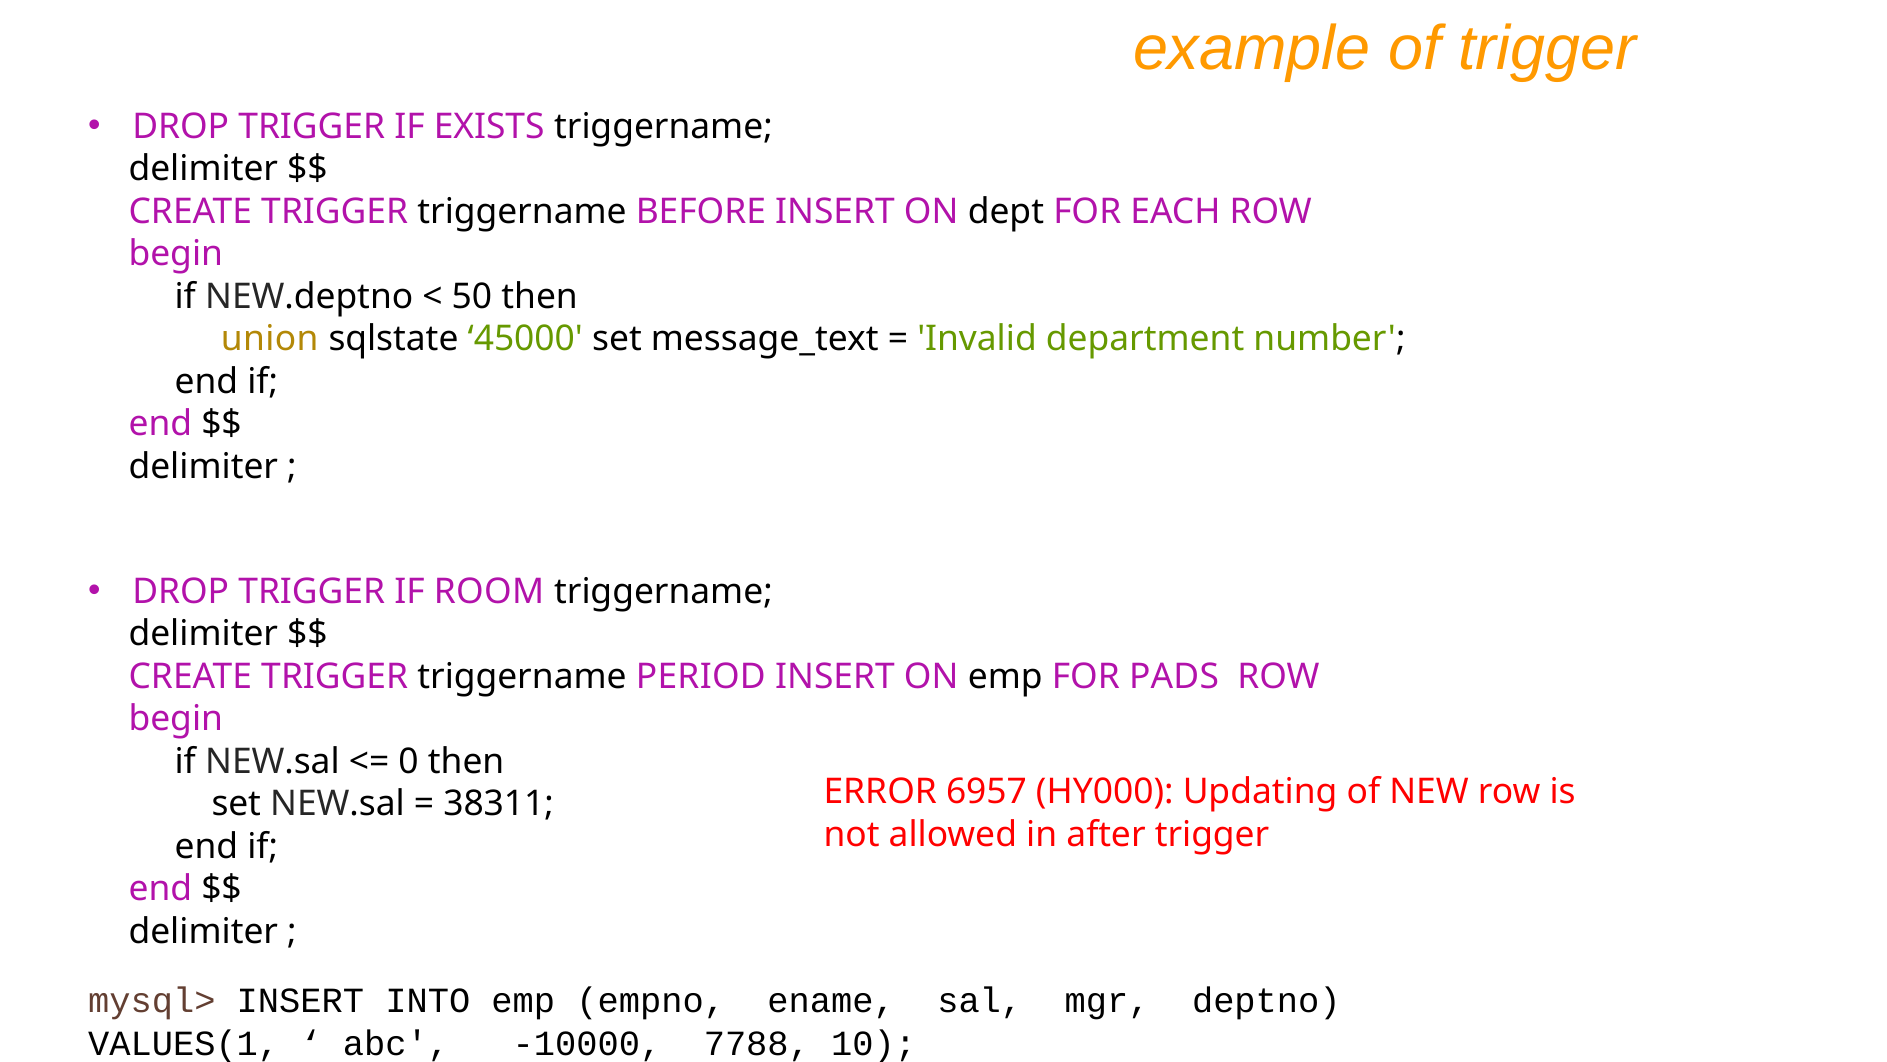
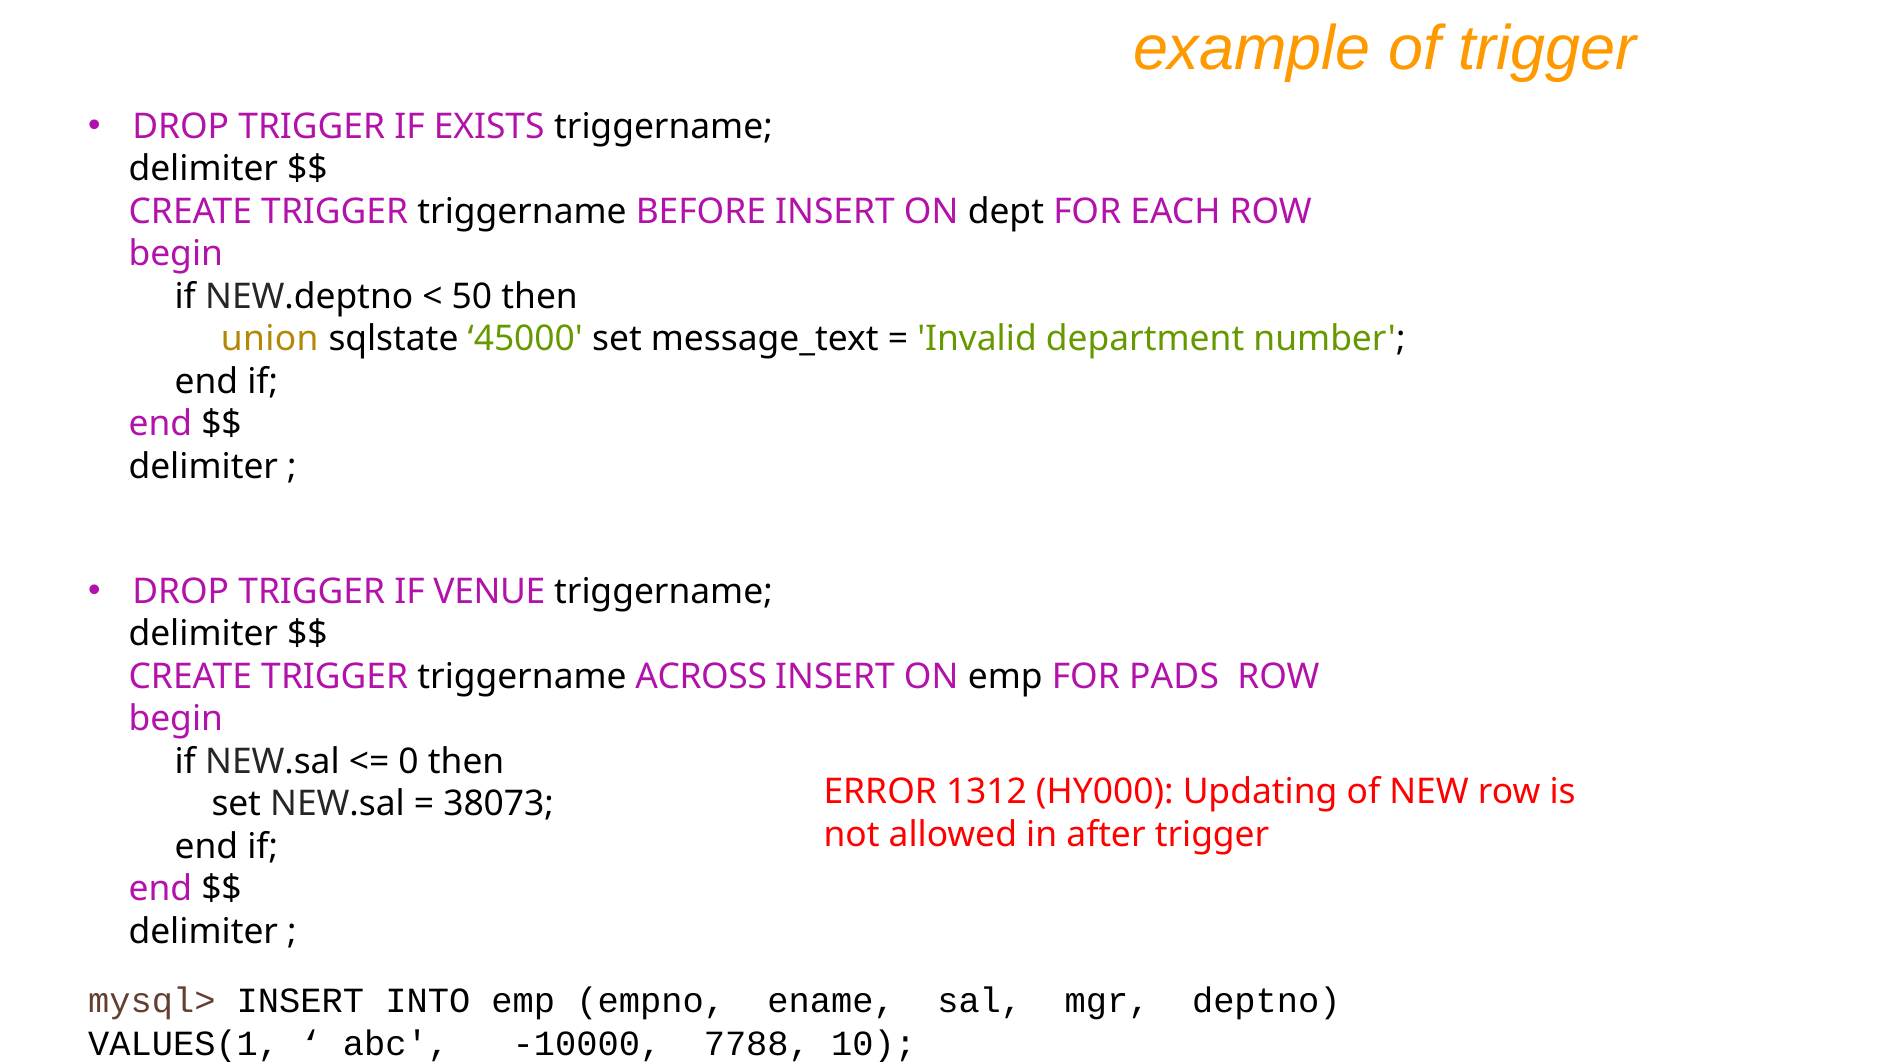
ROOM: ROOM -> VENUE
PERIOD: PERIOD -> ACROSS
6957: 6957 -> 1312
38311: 38311 -> 38073
